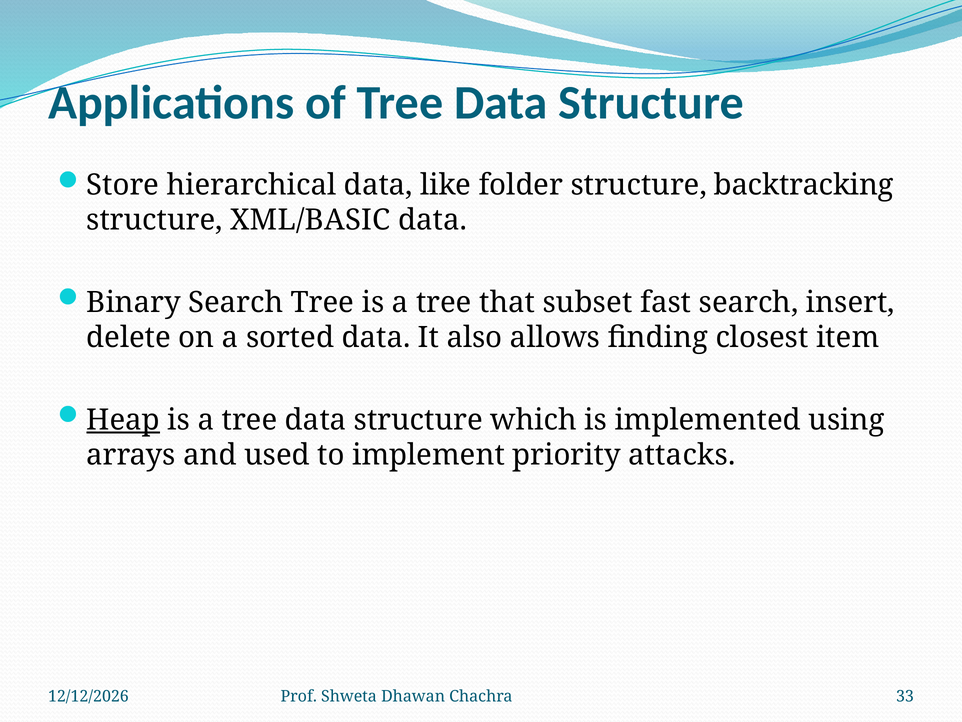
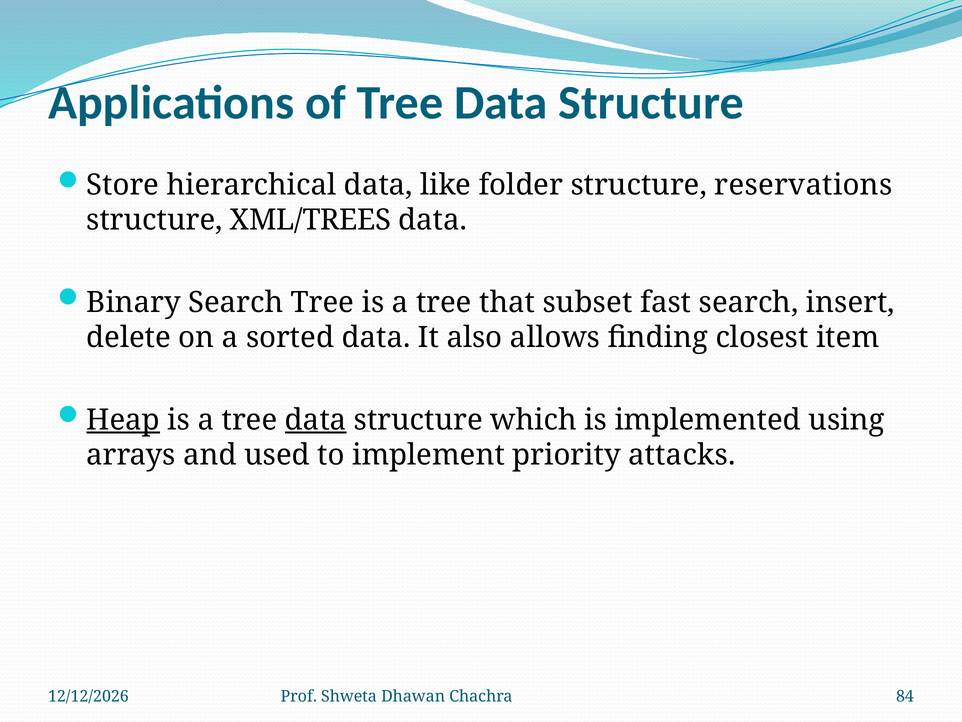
backtracking: backtracking -> reservations
XML/BASIC: XML/BASIC -> XML/TREES
data at (316, 420) underline: none -> present
33: 33 -> 84
